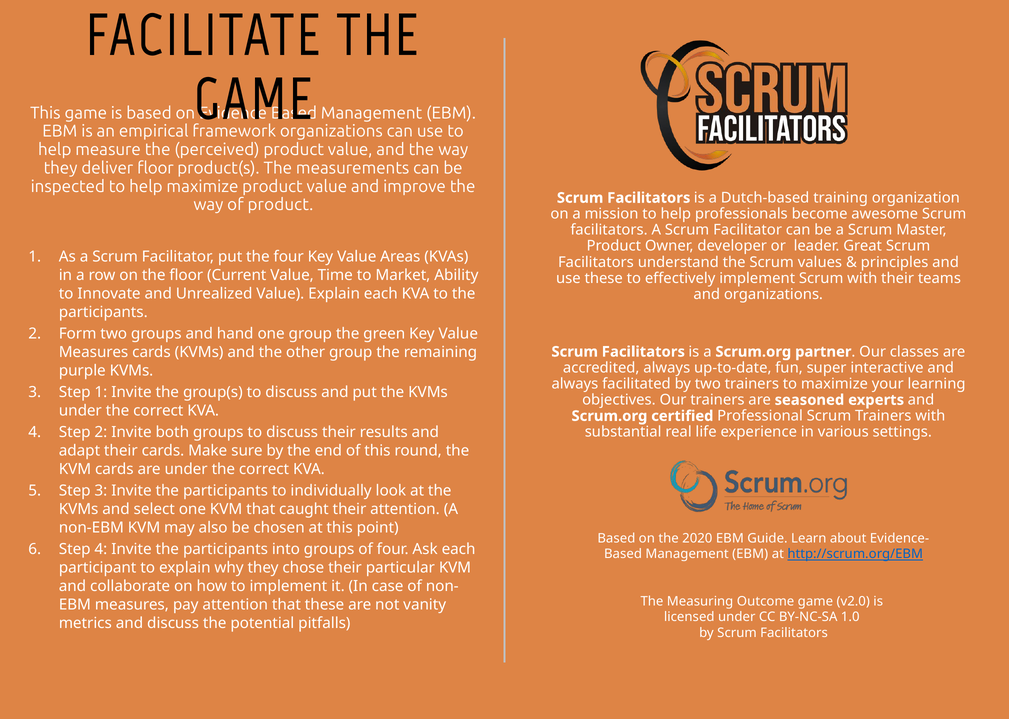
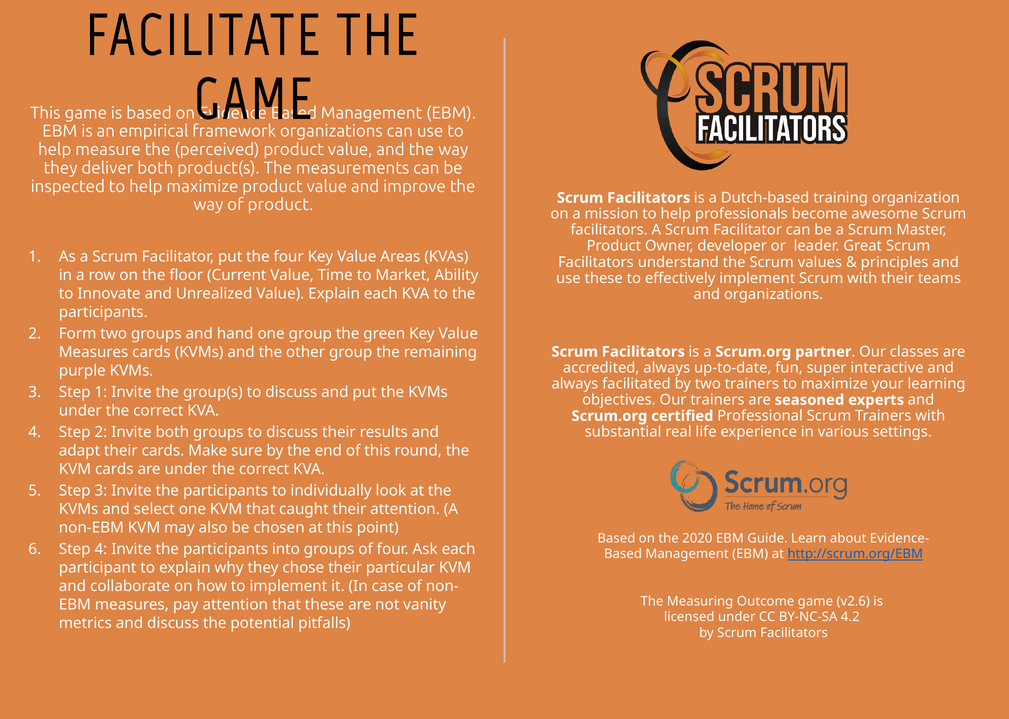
deliver floor: floor -> both
v2.0: v2.0 -> v2.6
1.0: 1.0 -> 4.2
